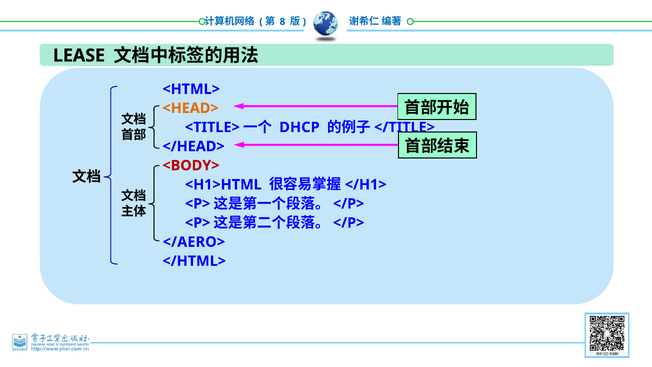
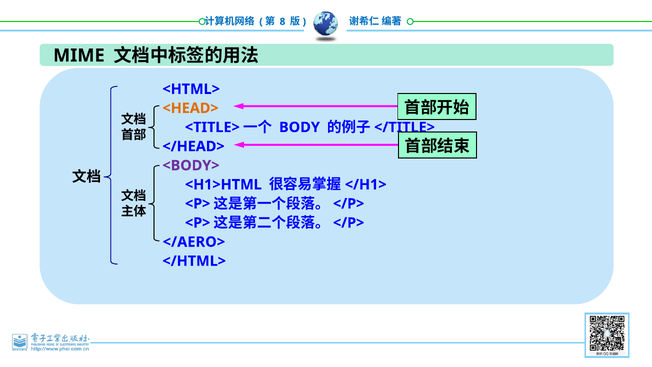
LEASE: LEASE -> MIME
DHCP: DHCP -> BODY
<BODY> colour: red -> purple
